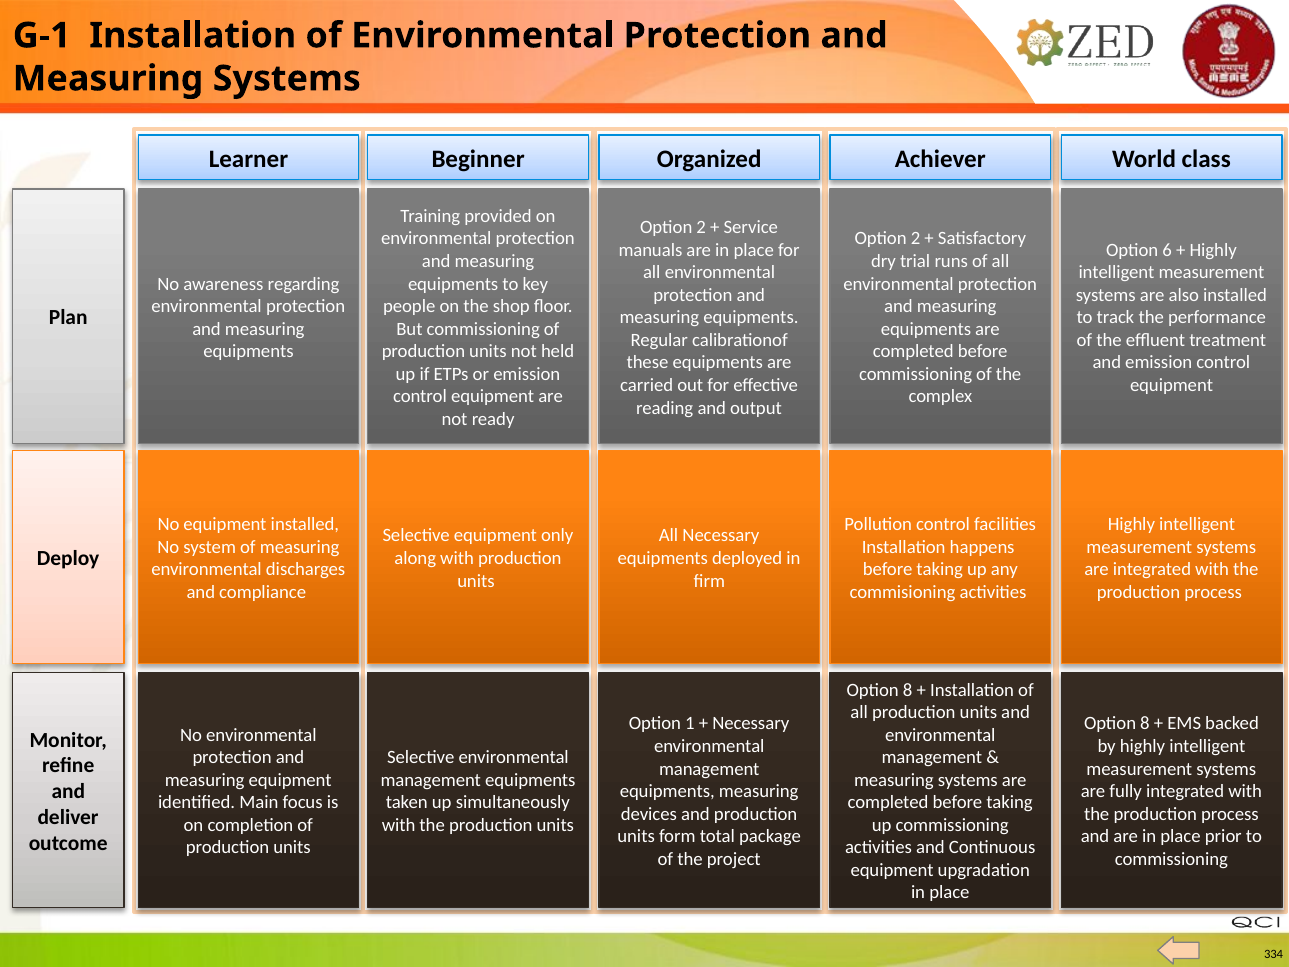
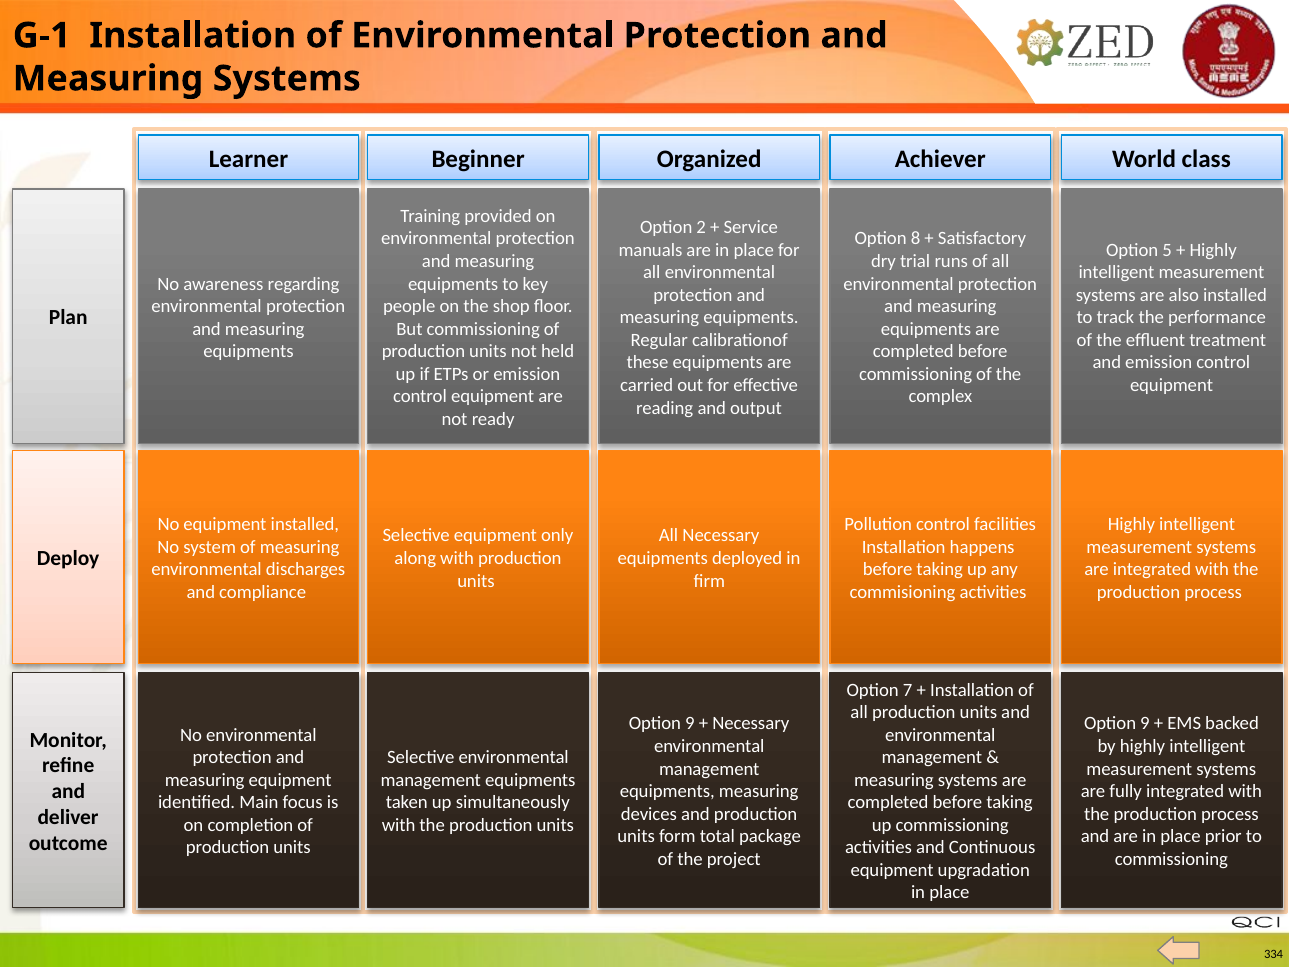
2 at (916, 239): 2 -> 8
6: 6 -> 5
8 at (908, 690): 8 -> 7
1 at (690, 724): 1 -> 9
8 at (1145, 724): 8 -> 9
